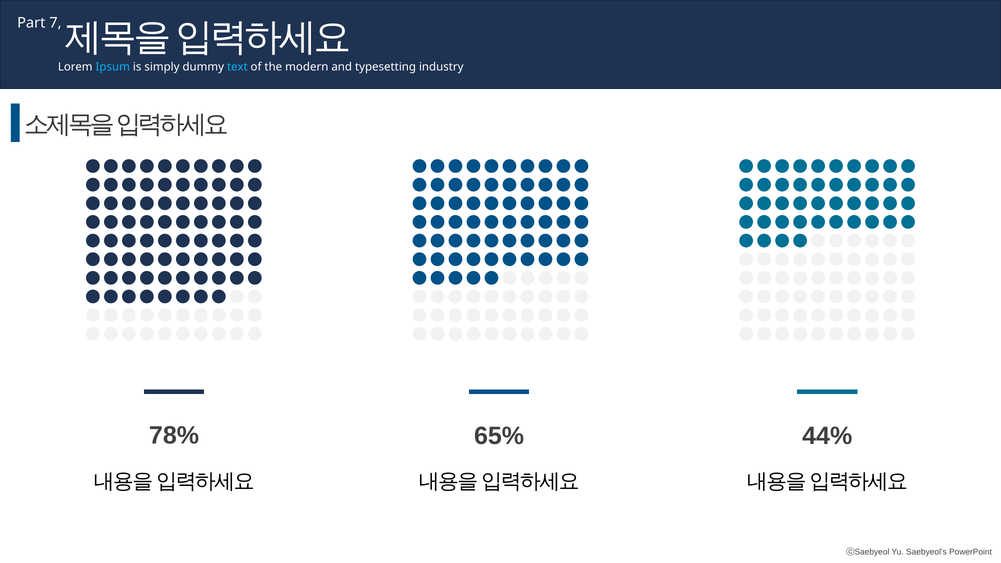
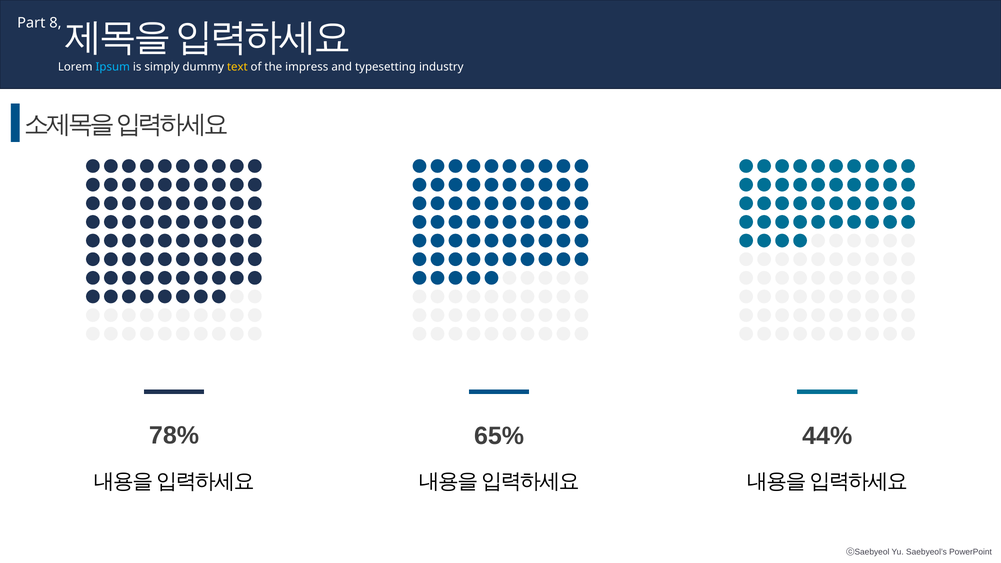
7: 7 -> 8
text colour: light blue -> yellow
modern: modern -> impress
